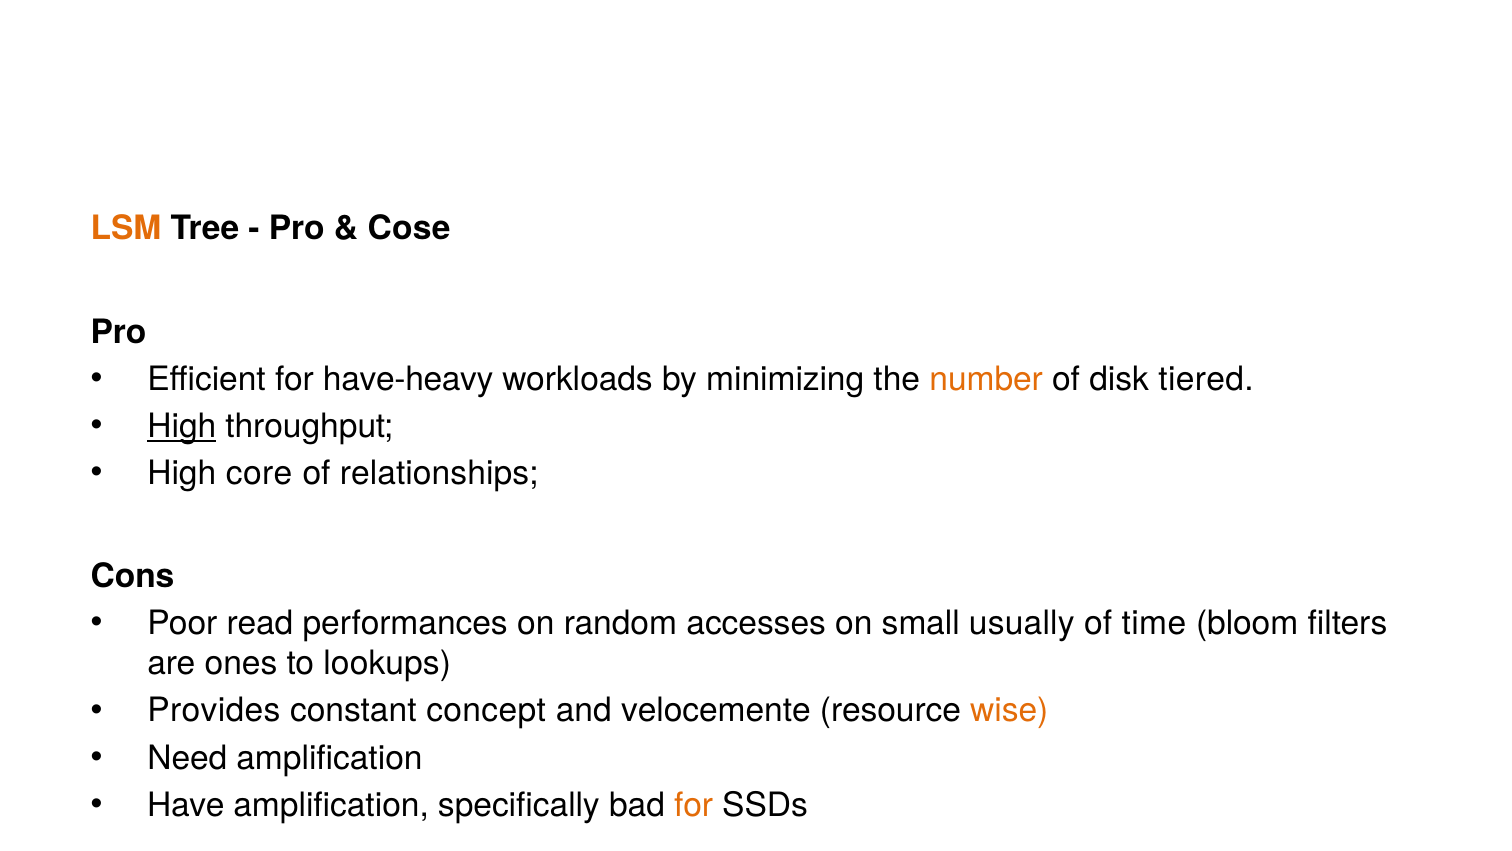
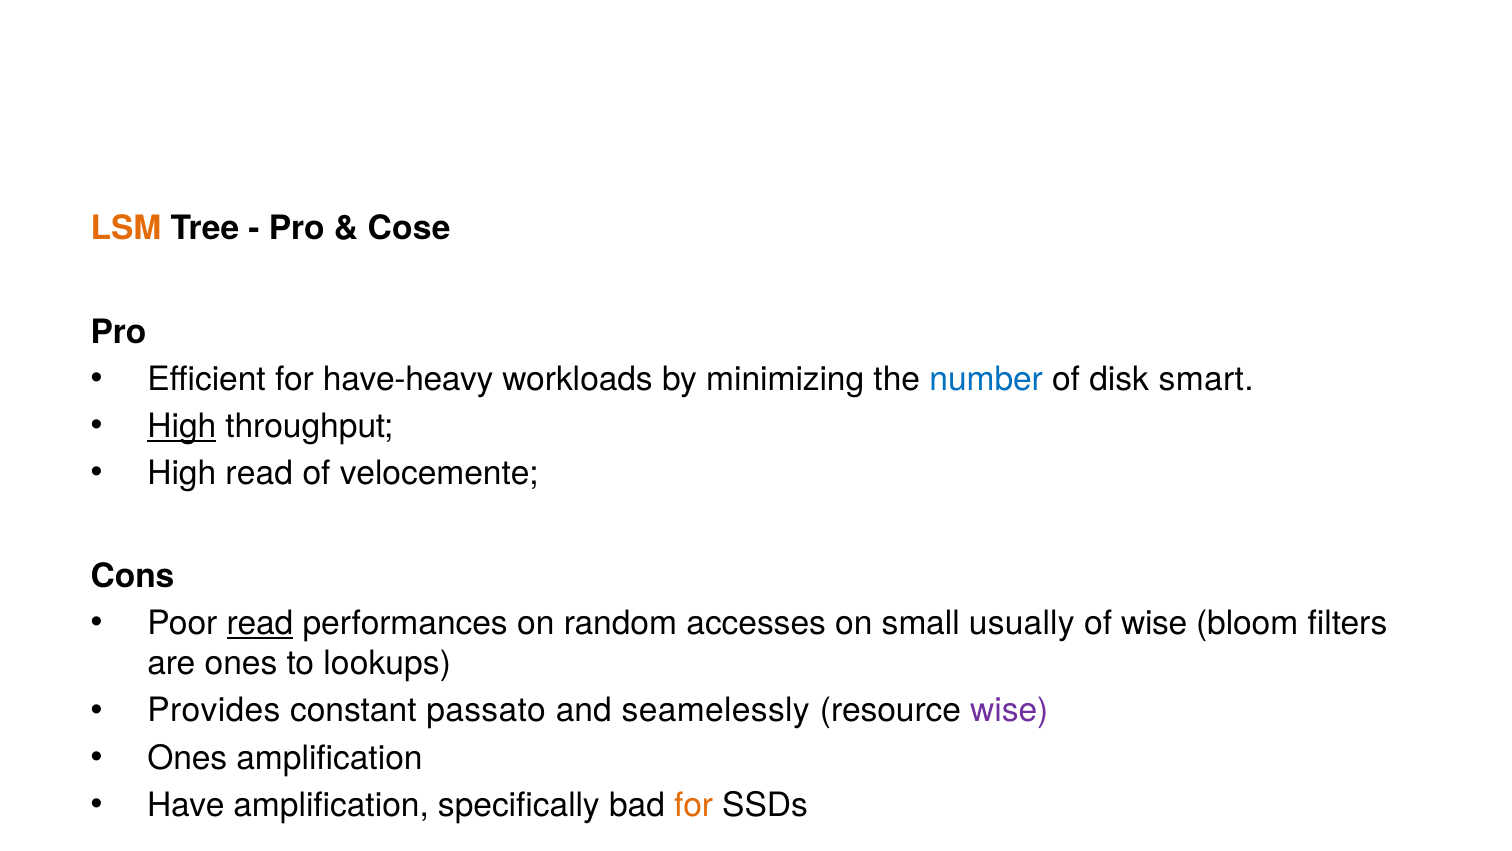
number colour: orange -> blue
tiered: tiered -> smart
High core: core -> read
relationships: relationships -> velocemente
read at (260, 623) underline: none -> present
of time: time -> wise
concept: concept -> passato
velocemente: velocemente -> seamelessly
wise at (1009, 711) colour: orange -> purple
Need at (187, 758): Need -> Ones
